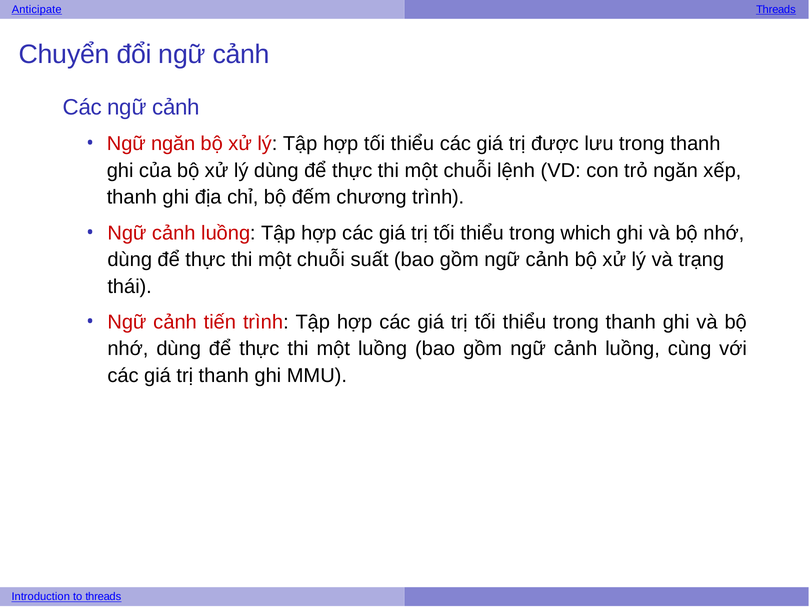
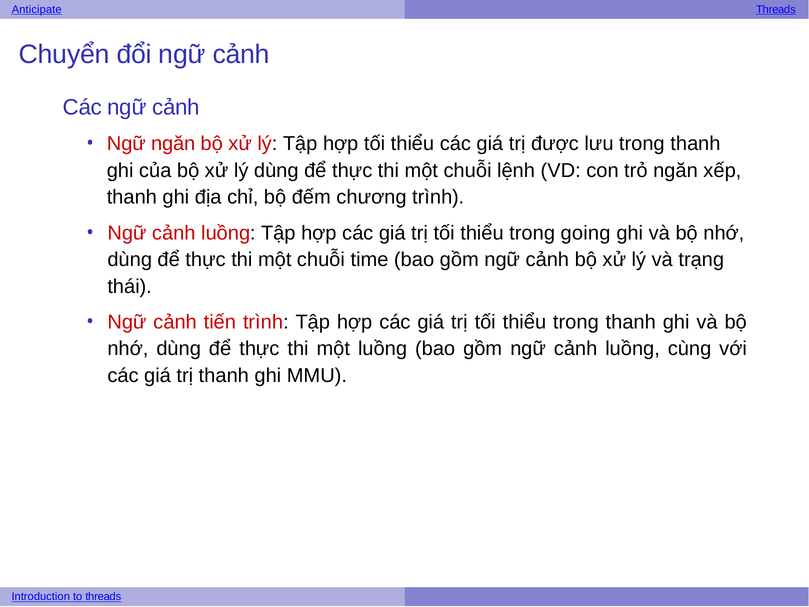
which: which -> going
suất: suất -> time
